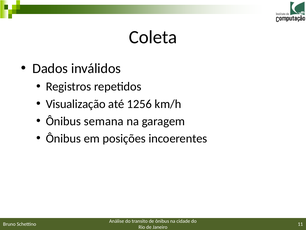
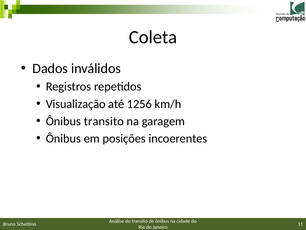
Ônibus semana: semana -> transito
